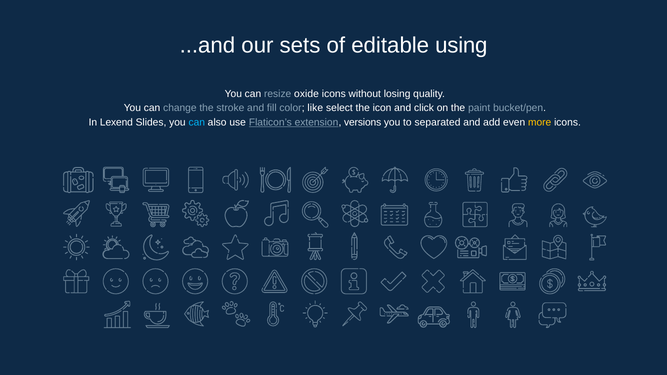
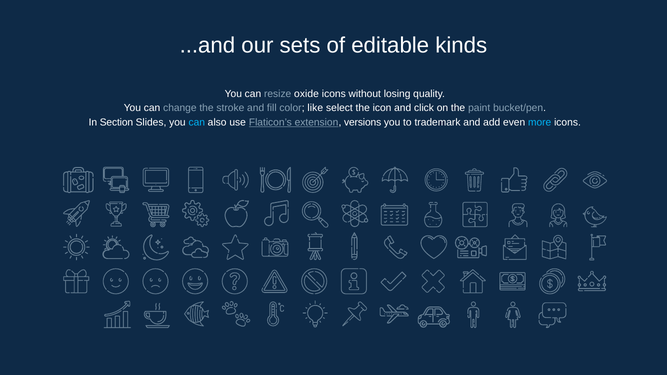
using: using -> kinds
Lexend: Lexend -> Section
separated: separated -> trademark
more colour: yellow -> light blue
